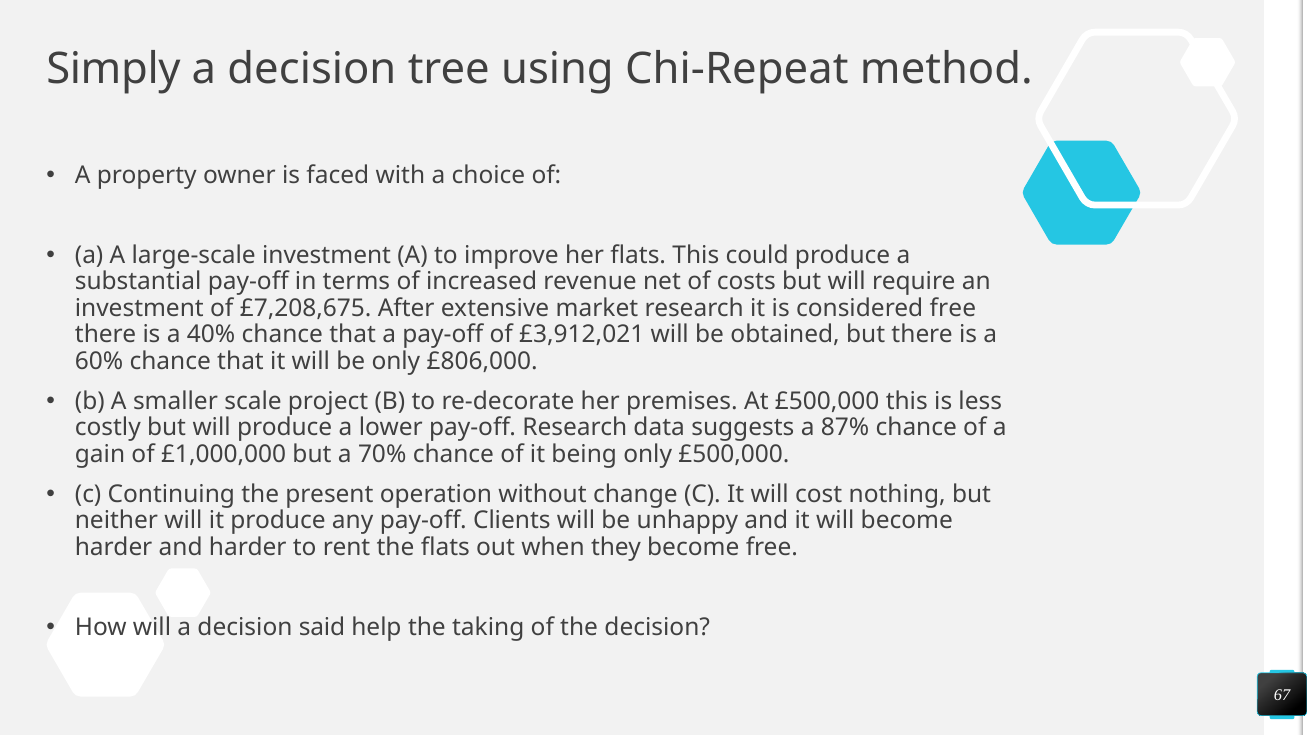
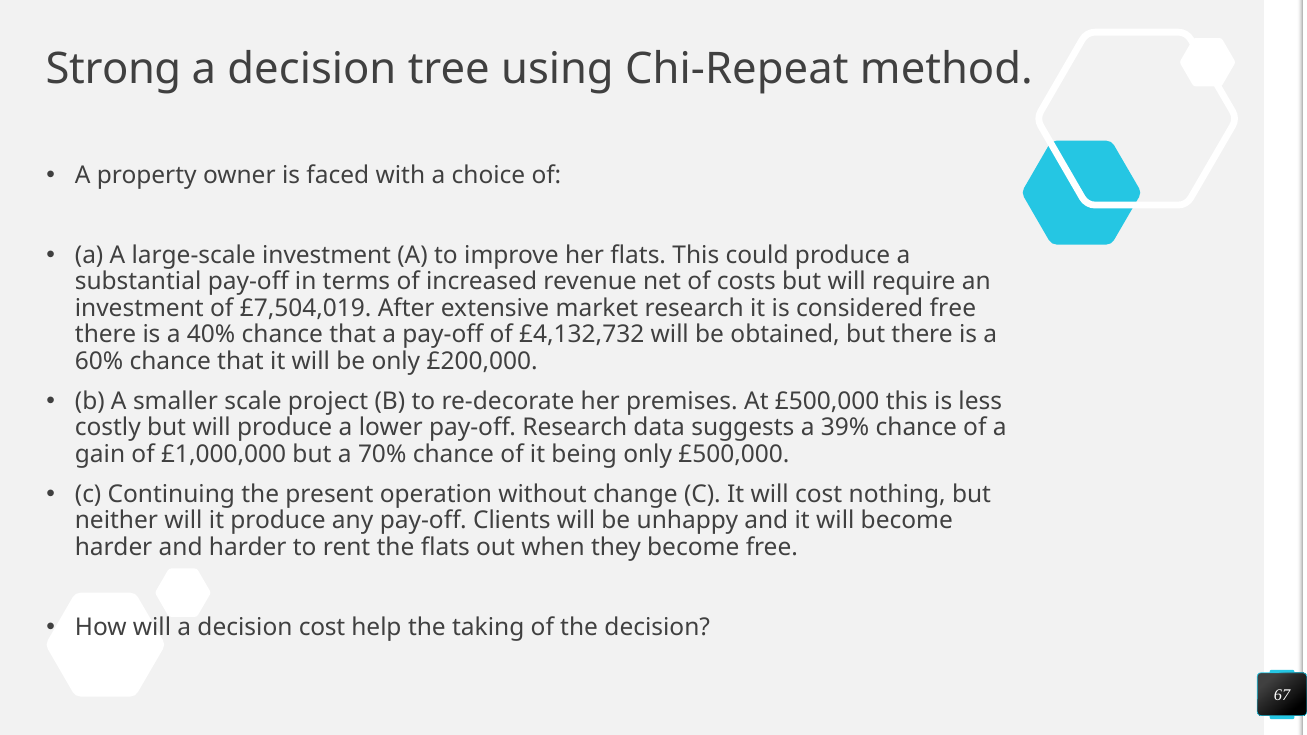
Simply: Simply -> Strong
£7,208,675: £7,208,675 -> £7,504,019
£3,912,021: £3,912,021 -> £4,132,732
£806,000: £806,000 -> £200,000
87%: 87% -> 39%
decision said: said -> cost
